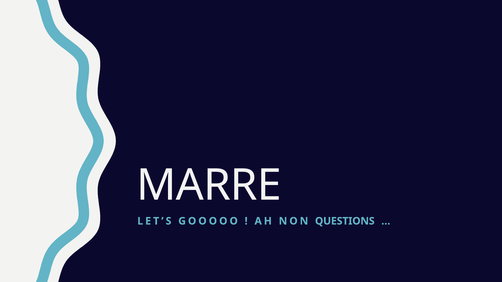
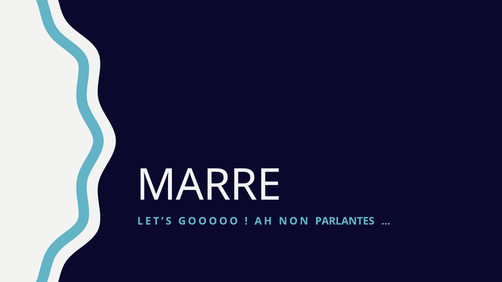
QUESTIONS: QUESTIONS -> PARLANTES
